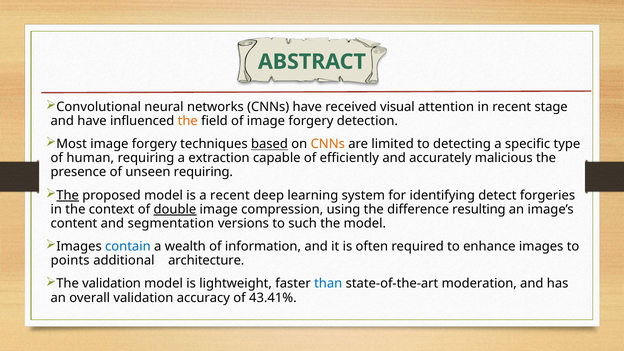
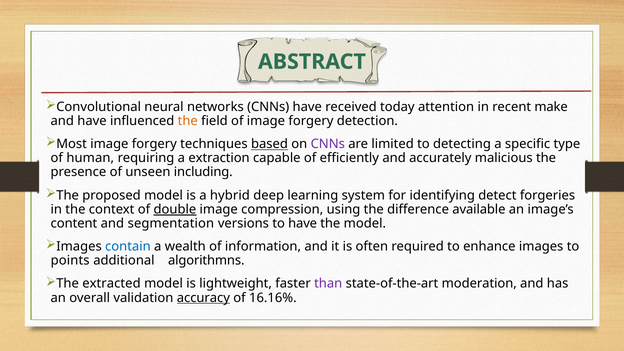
visual: visual -> today
stage: stage -> make
CNNs at (328, 144) colour: orange -> purple
unseen requiring: requiring -> including
The at (68, 195) underline: present -> none
a recent: recent -> hybrid
resulting: resulting -> available
to such: such -> have
architecture: architecture -> algorithmns
The validation: validation -> extracted
than colour: blue -> purple
accuracy underline: none -> present
43.41%: 43.41% -> 16.16%
